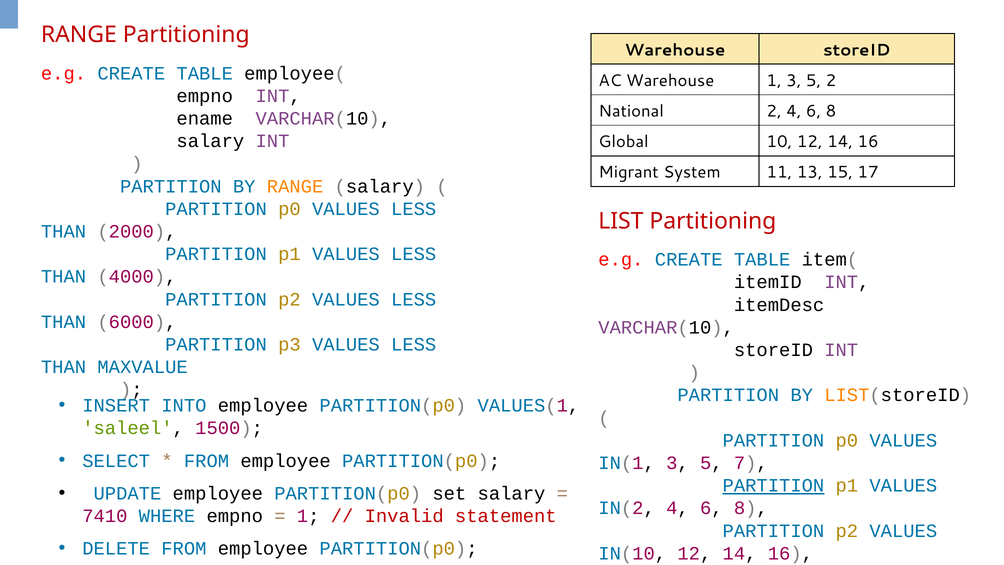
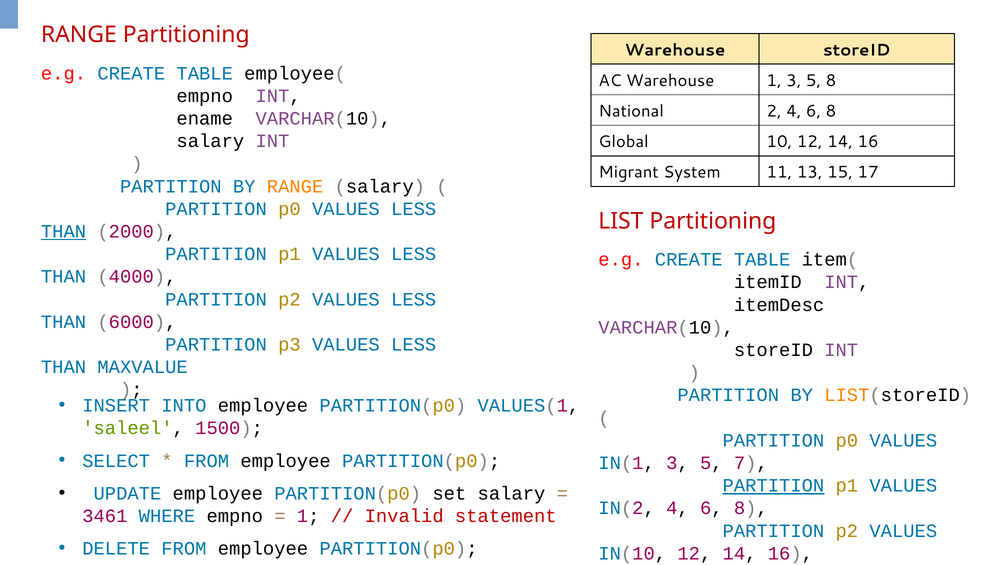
5 2: 2 -> 8
THAN at (64, 231) underline: none -> present
7410: 7410 -> 3461
